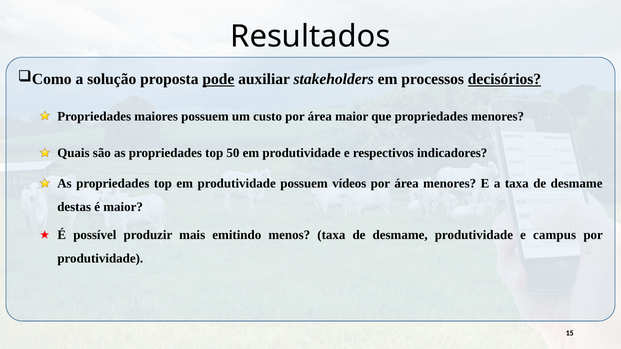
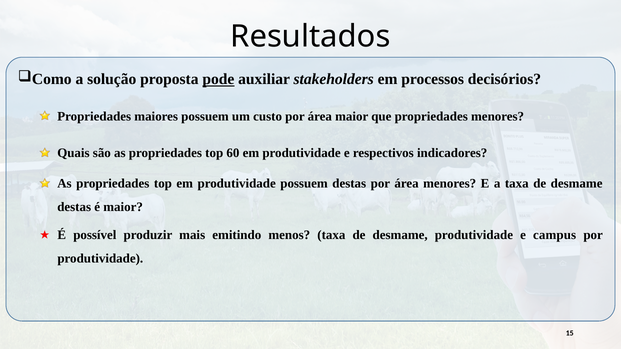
decisórios underline: present -> none
50: 50 -> 60
possuem vídeos: vídeos -> destas
